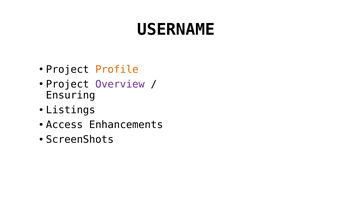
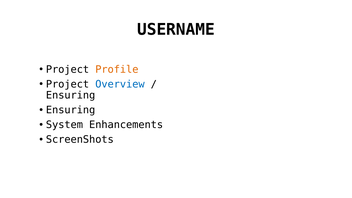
Overview colour: purple -> blue
Listings at (71, 110): Listings -> Ensuring
Access: Access -> System
